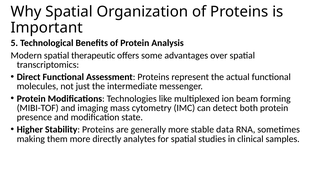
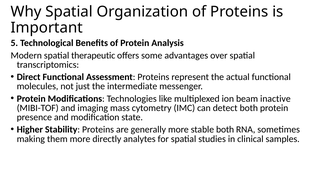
forming: forming -> inactive
stable data: data -> both
